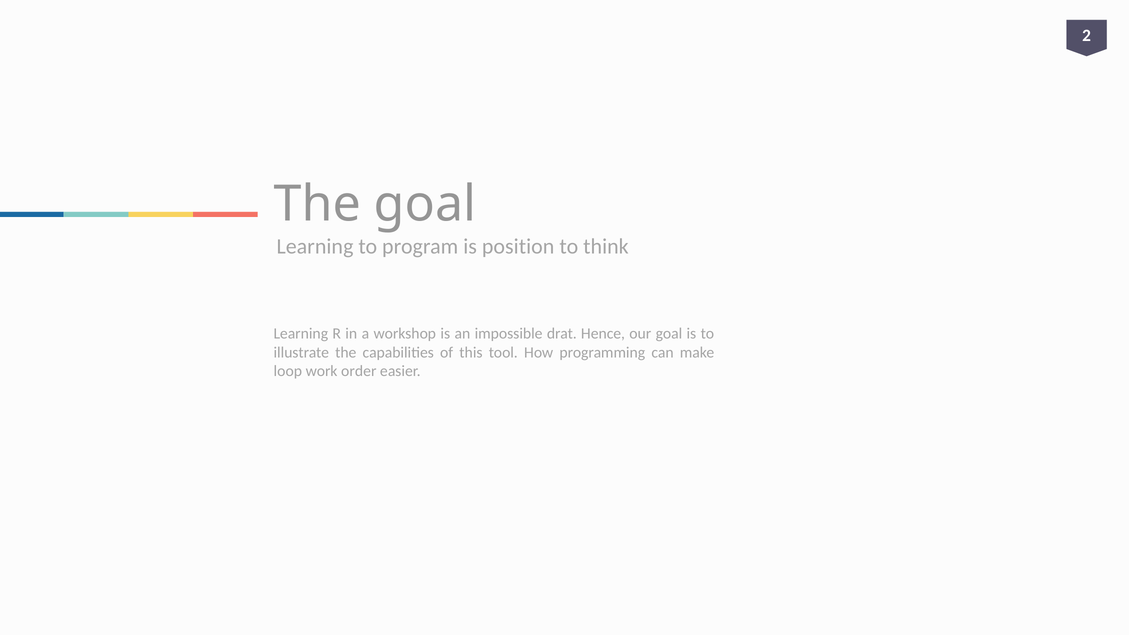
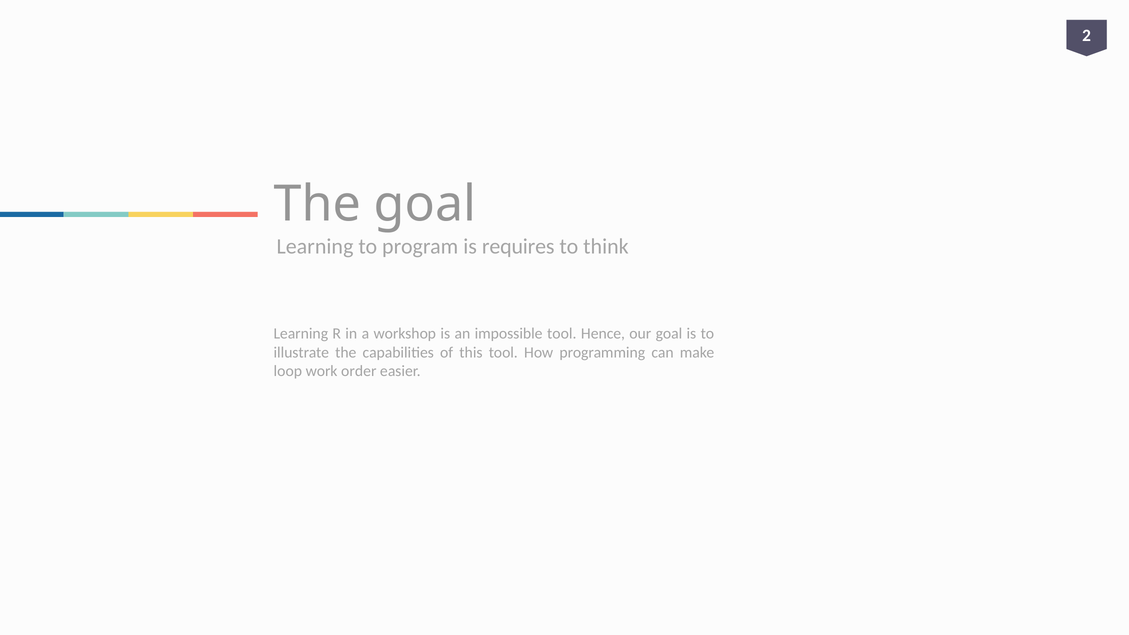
position: position -> requires
impossible drat: drat -> tool
